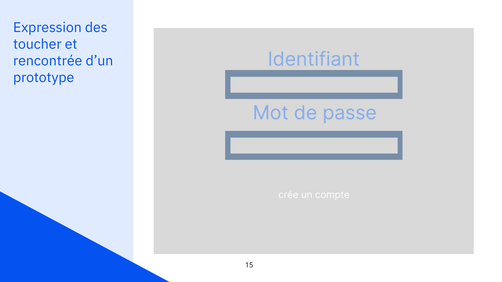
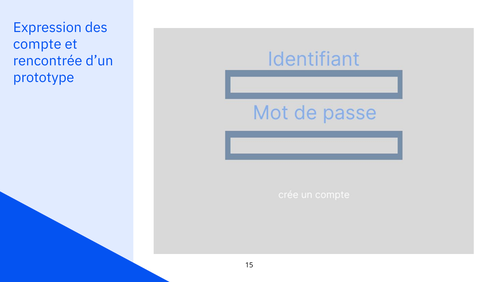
toucher: toucher -> compte
